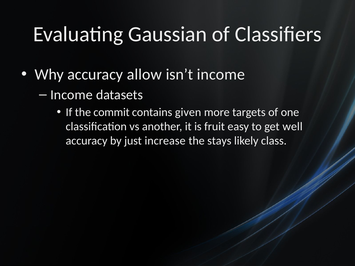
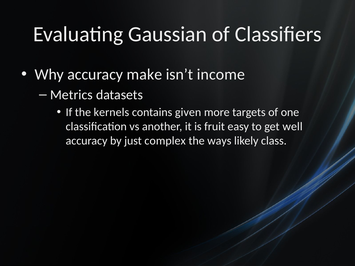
allow: allow -> make
Income at (71, 95): Income -> Metrics
commit: commit -> kernels
increase: increase -> complex
stays: stays -> ways
